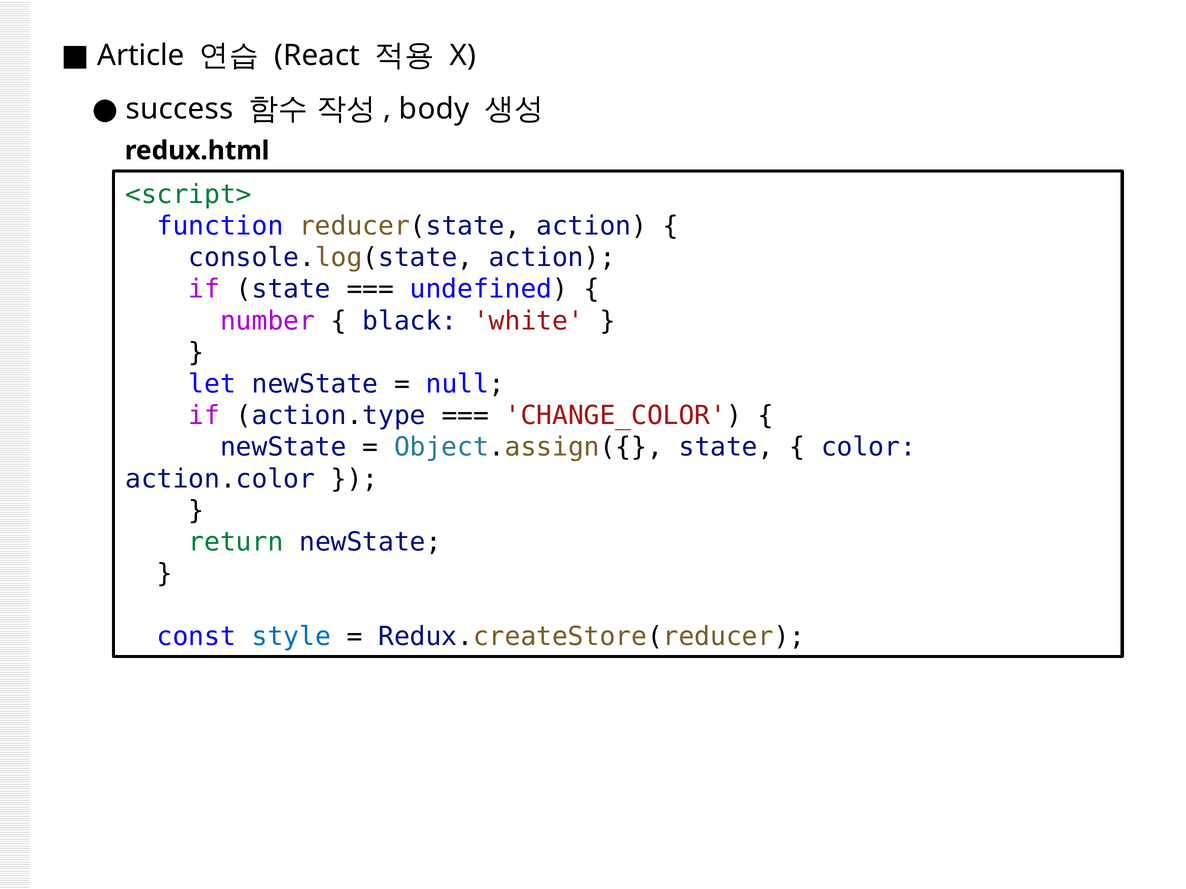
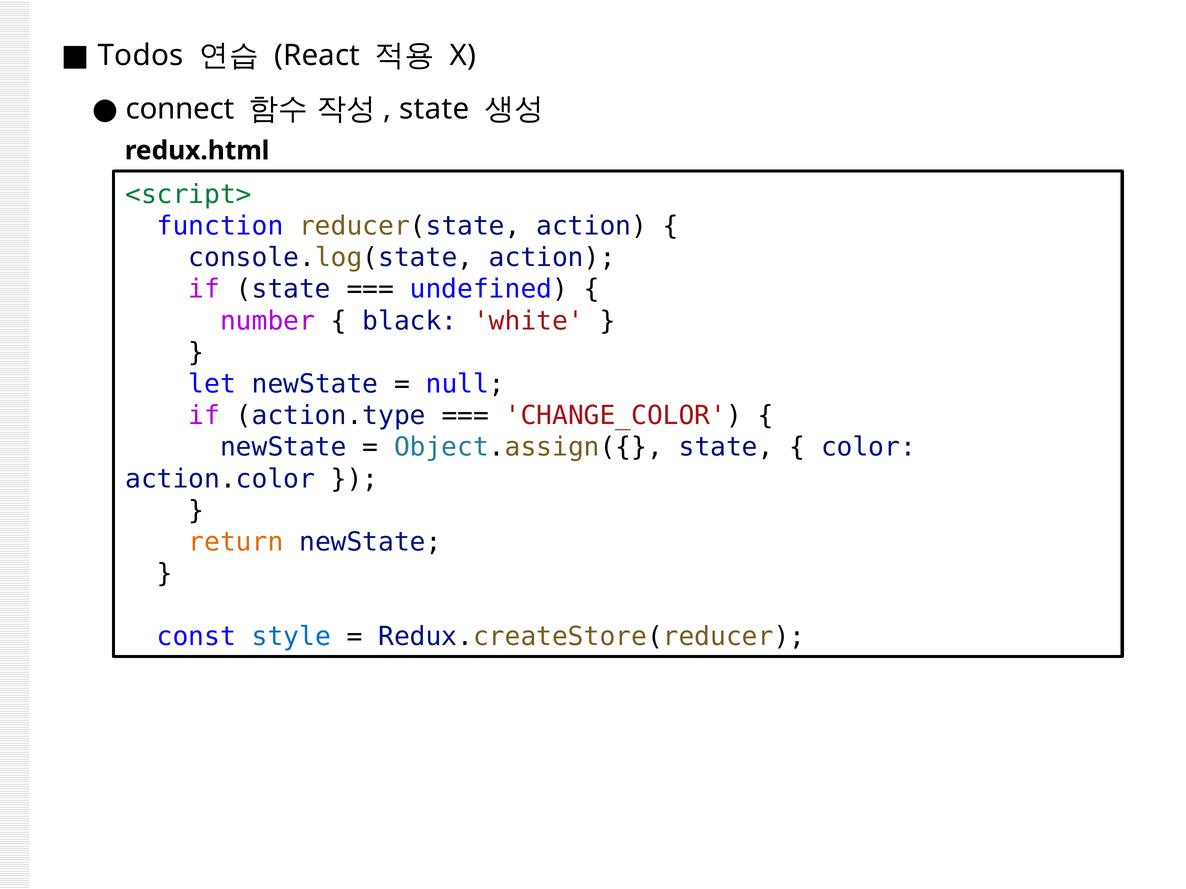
Article: Article -> Todos
success: success -> connect
body at (434, 109): body -> state
return colour: green -> orange
